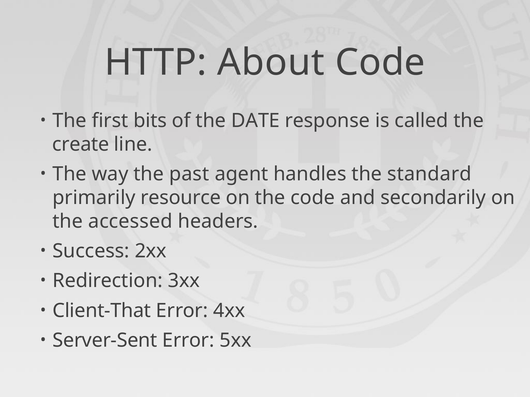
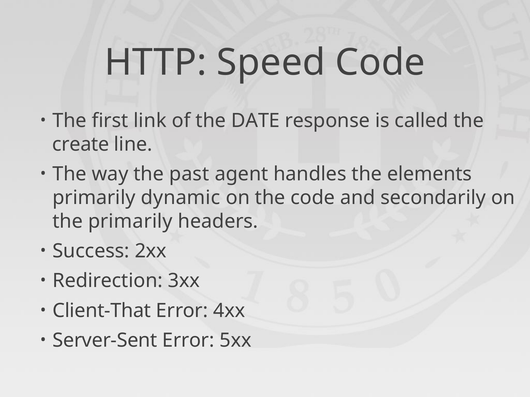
About: About -> Speed
bits: bits -> link
standard: standard -> elements
resource: resource -> dynamic
the accessed: accessed -> primarily
